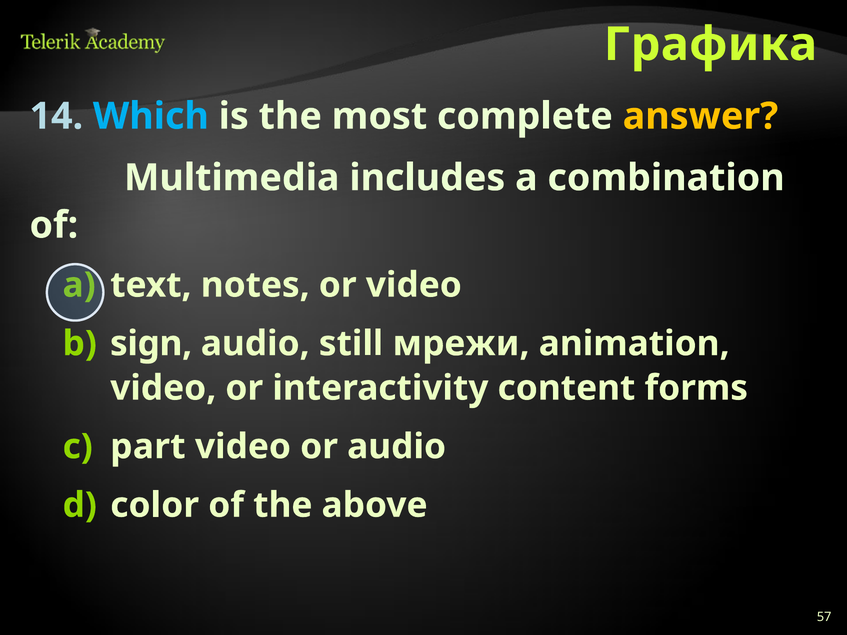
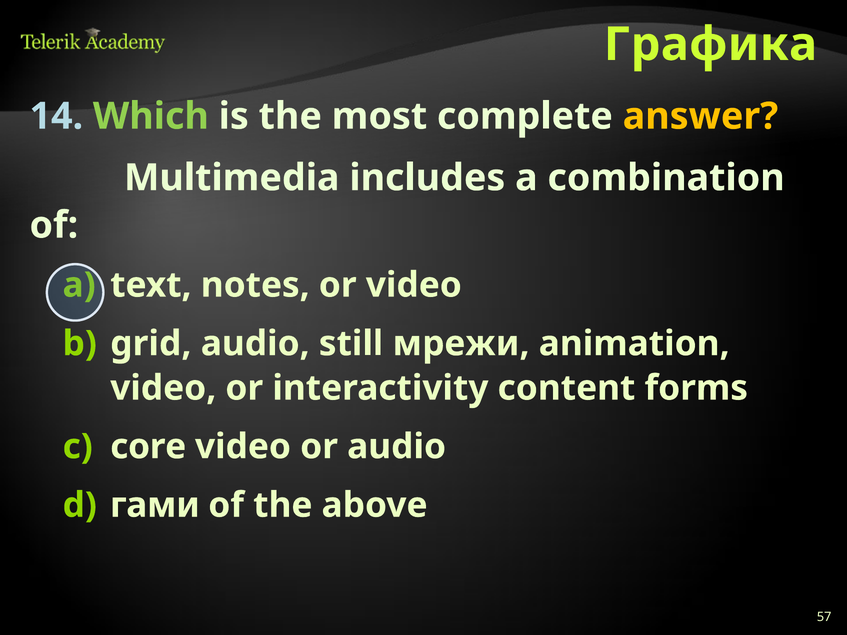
Which colour: light blue -> light green
sign: sign -> grid
part: part -> core
color: color -> гами
